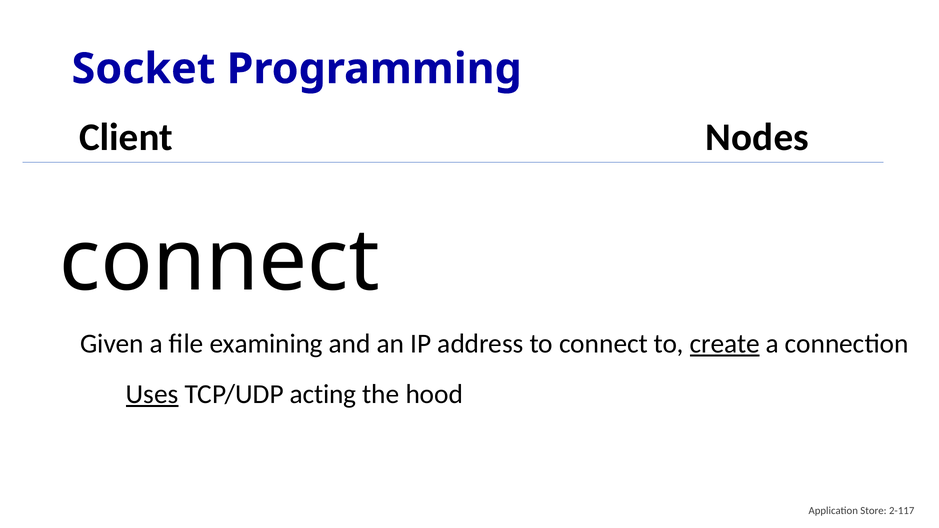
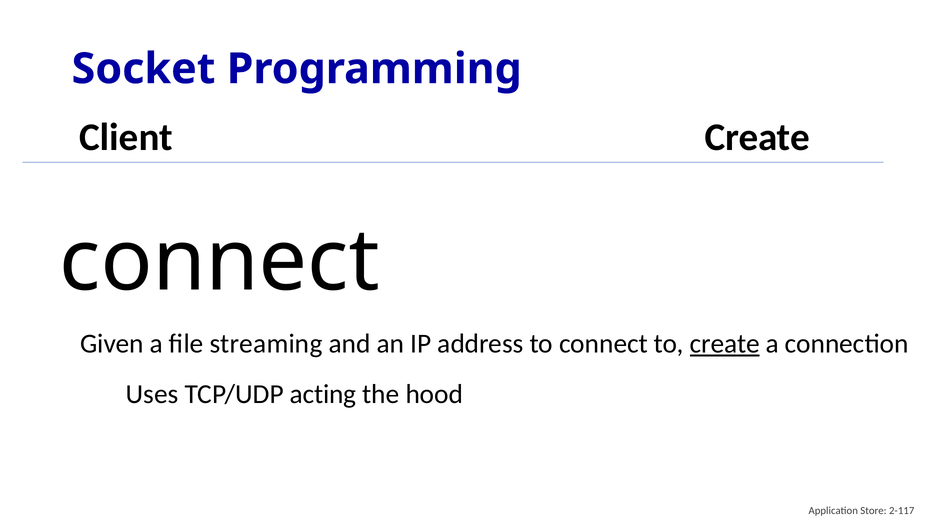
Client Nodes: Nodes -> Create
examining: examining -> streaming
Uses underline: present -> none
